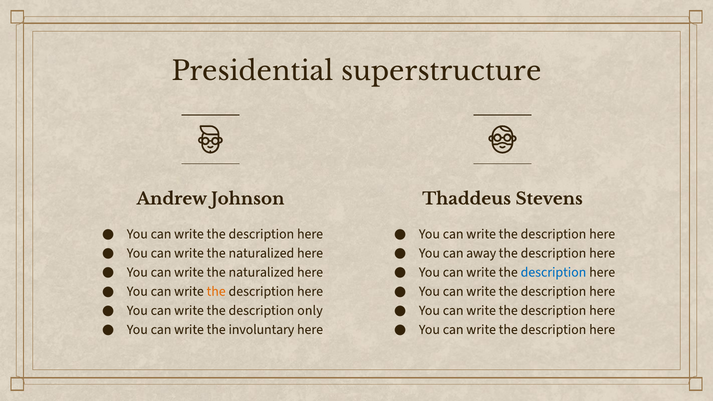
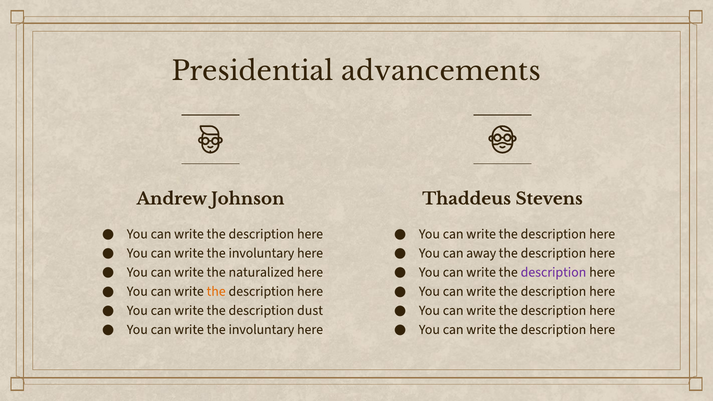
superstructure: superstructure -> advancements
naturalized at (261, 253): naturalized -> involuntary
description at (553, 272) colour: blue -> purple
only: only -> dust
